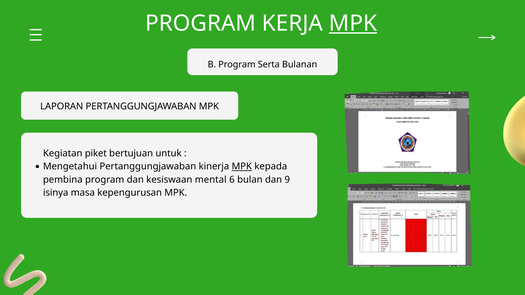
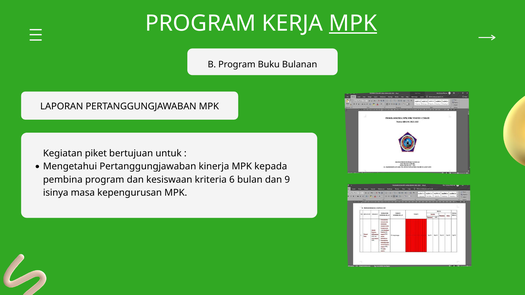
Serta: Serta -> Buku
MPK at (242, 167) underline: present -> none
mental: mental -> kriteria
